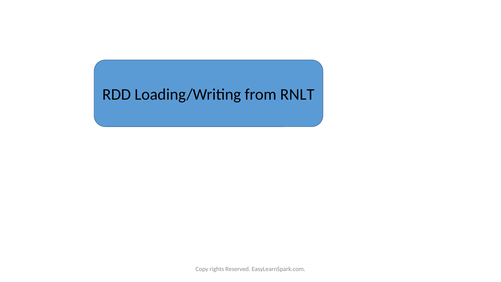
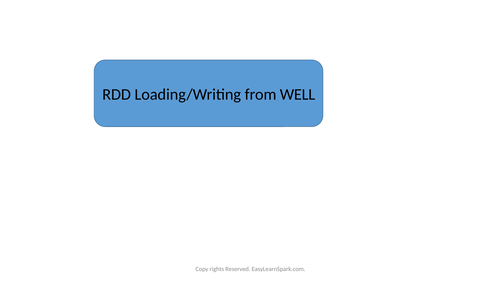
RNLT: RNLT -> WELL
